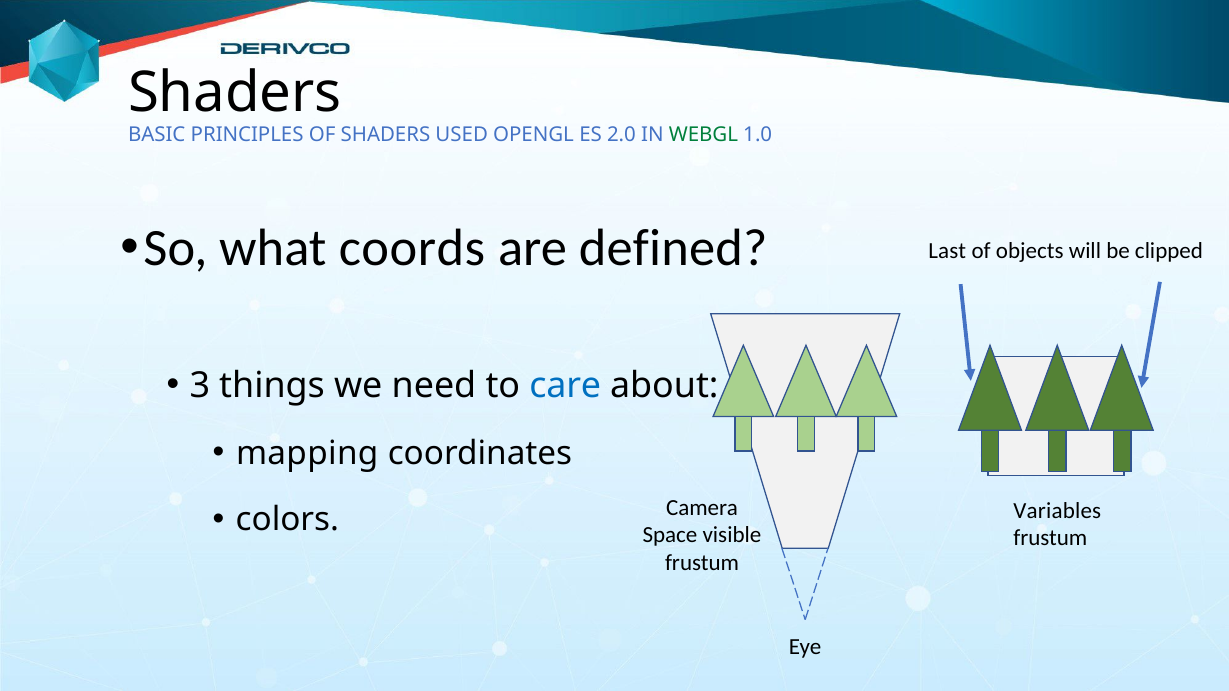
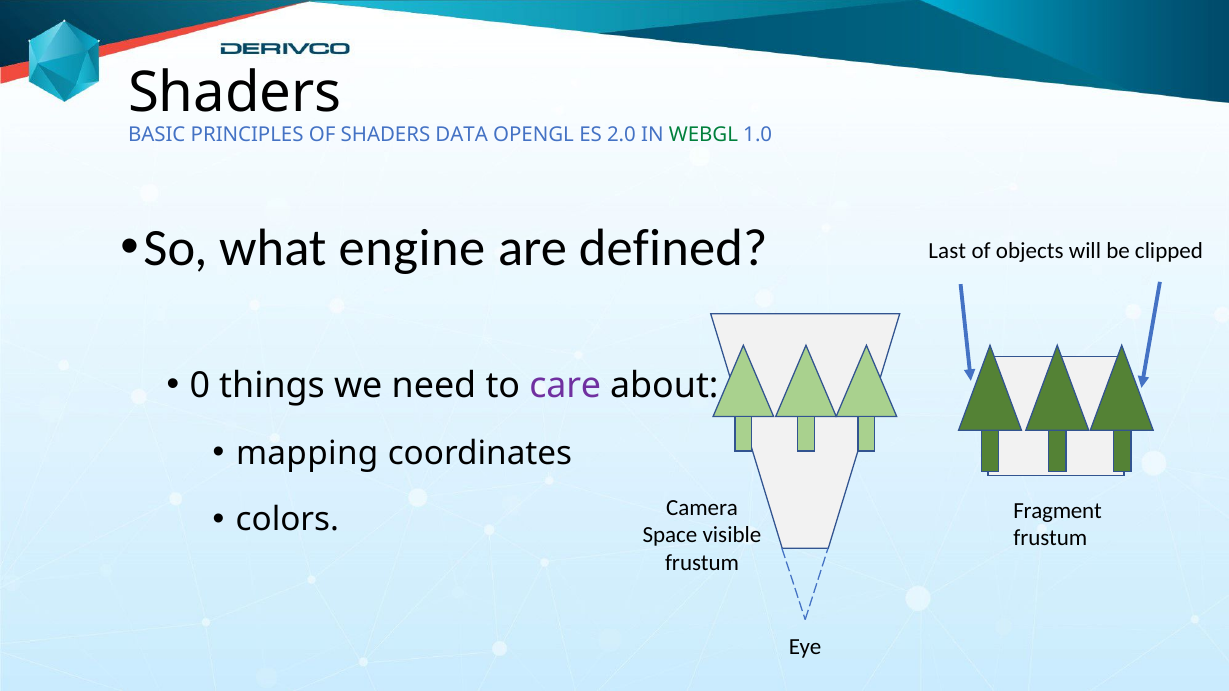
USED: USED -> DATA
coords: coords -> engine
3: 3 -> 0
care colour: blue -> purple
Variables: Variables -> Fragment
